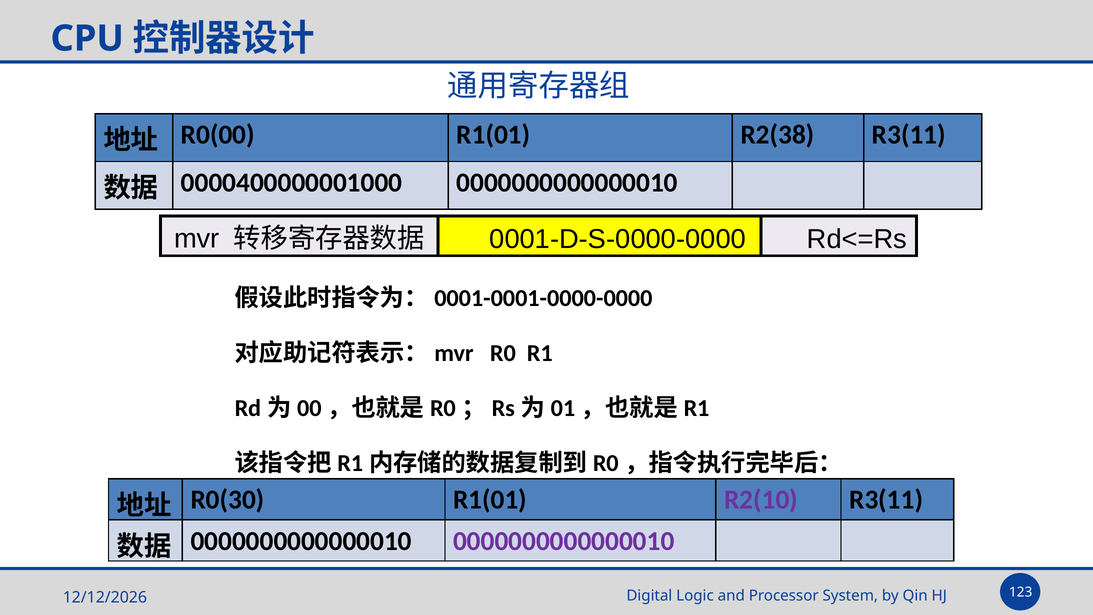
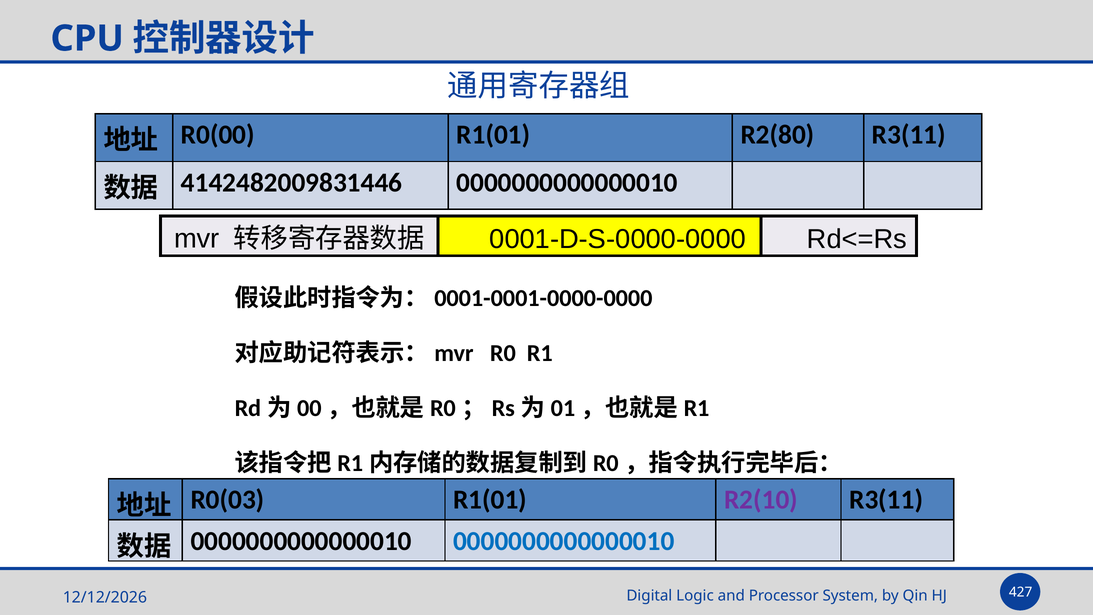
R2(38: R2(38 -> R2(80
0000400000001000: 0000400000001000 -> 4142482009831446
R0(30: R0(30 -> R0(03
0000000000000010 at (564, 541) colour: purple -> blue
123: 123 -> 427
